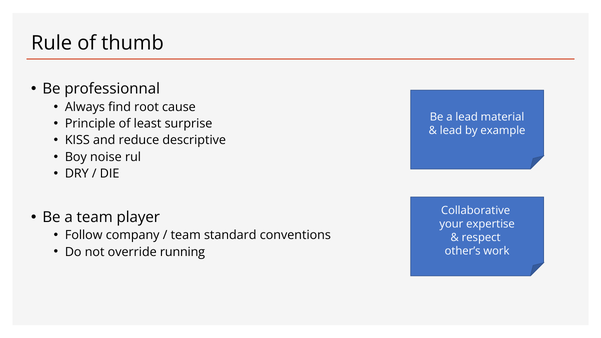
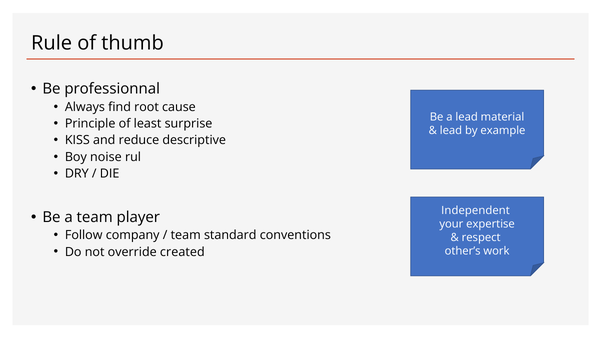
Collaborative: Collaborative -> Independent
running: running -> created
